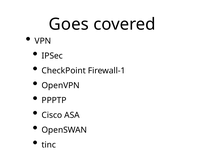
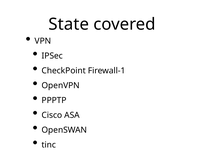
Goes: Goes -> State
